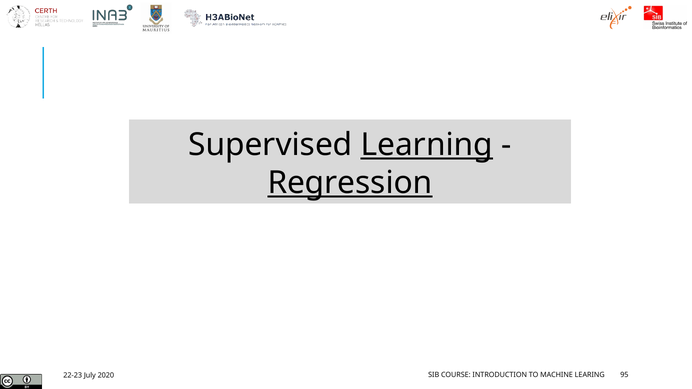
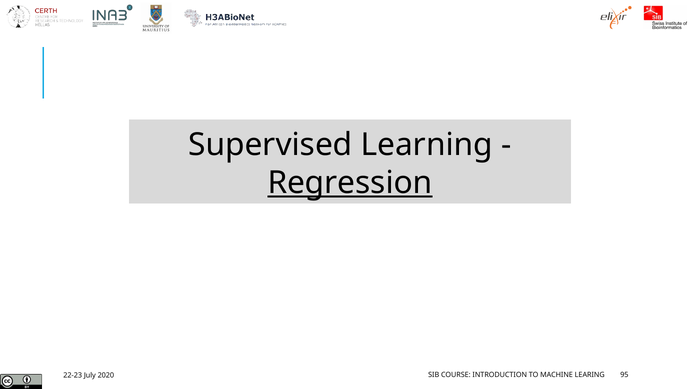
Learning underline: present -> none
